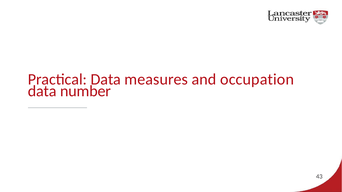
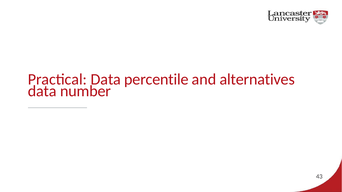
measures: measures -> percentile
occupation: occupation -> alternatives
